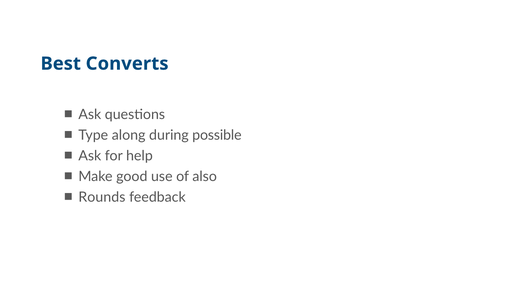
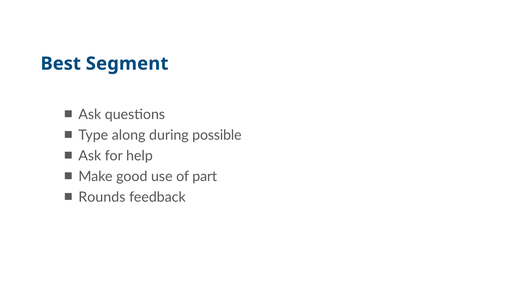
Converts: Converts -> Segment
also: also -> part
